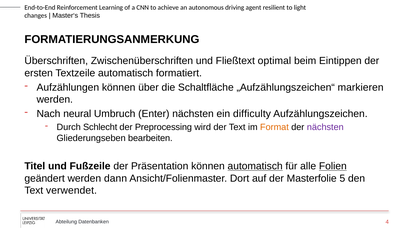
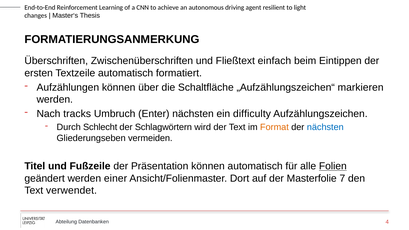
optimal: optimal -> einfach
neural: neural -> tracks
Preprocessing: Preprocessing -> Schlagwörtern
nächsten at (325, 127) colour: purple -> blue
bearbeiten: bearbeiten -> vermeiden
automatisch at (255, 166) underline: present -> none
dann: dann -> einer
5: 5 -> 7
